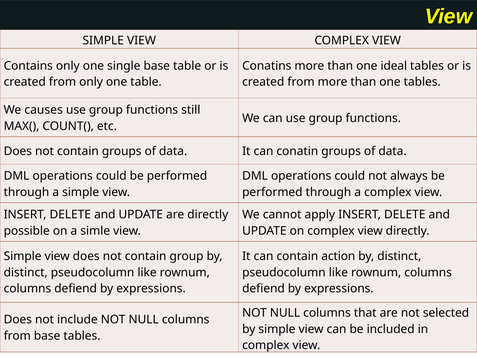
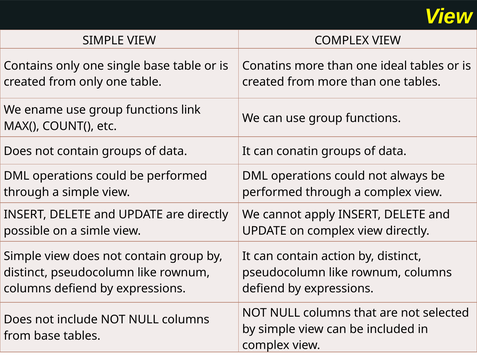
causes: causes -> ename
still: still -> link
